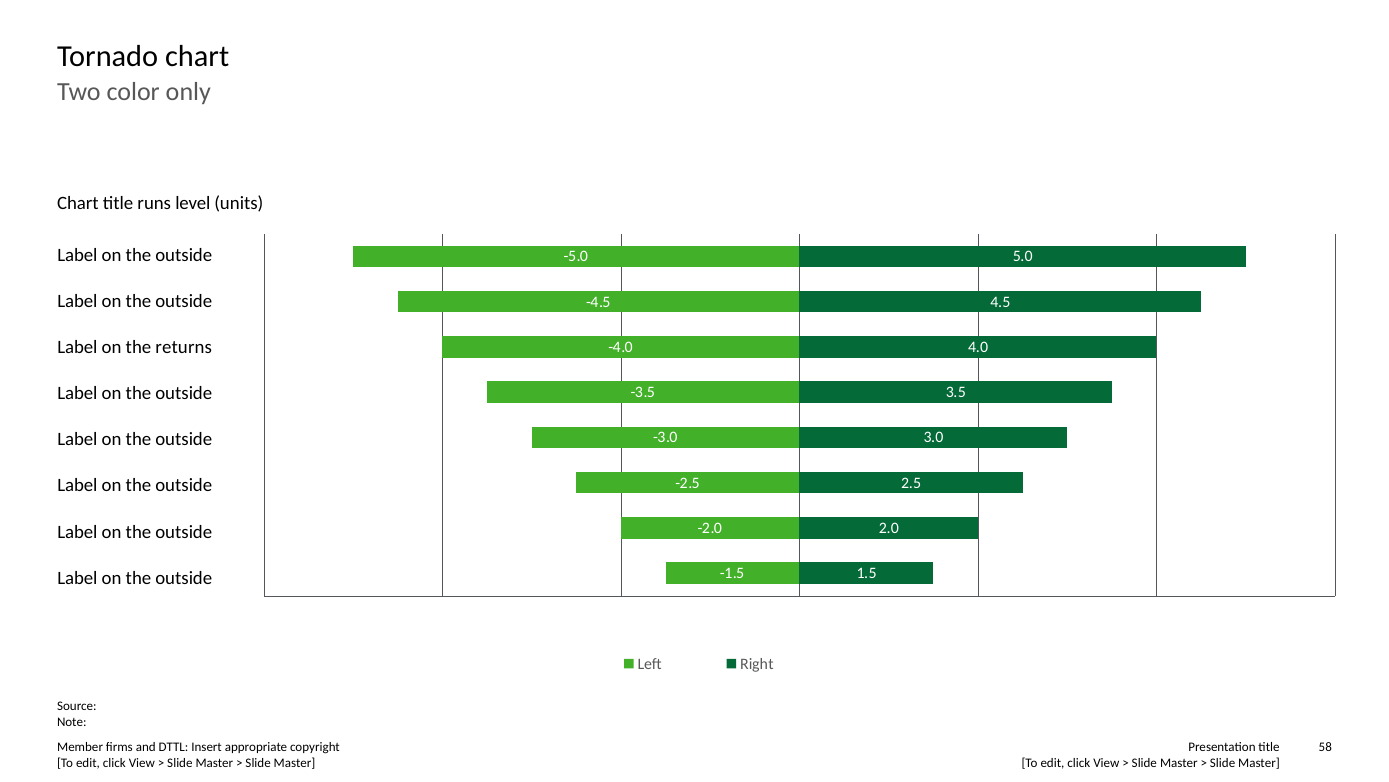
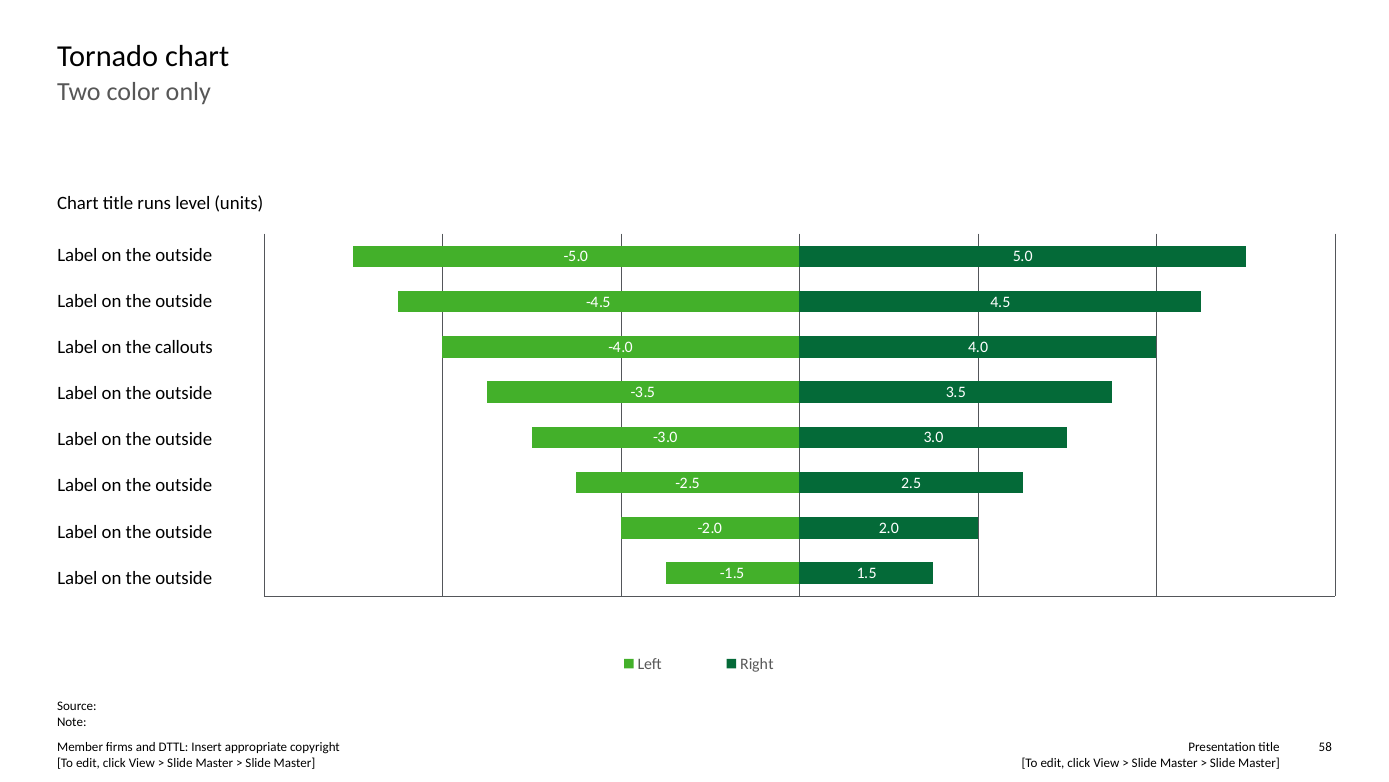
returns: returns -> callouts
